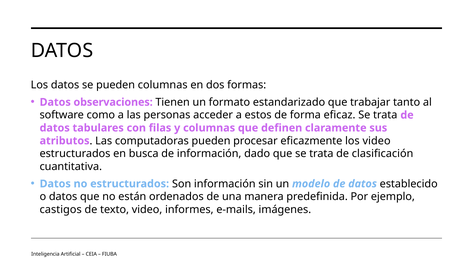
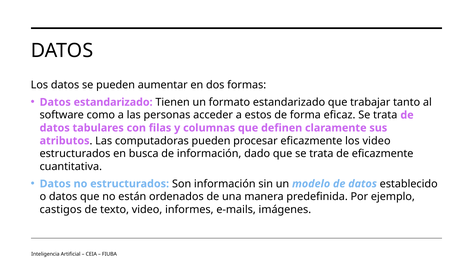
pueden columnas: columnas -> aumentar
Datos observaciones: observaciones -> estandarizado
de clasificación: clasificación -> eficazmente
